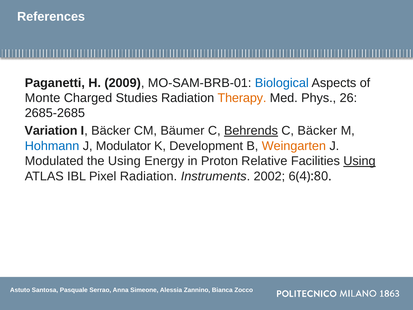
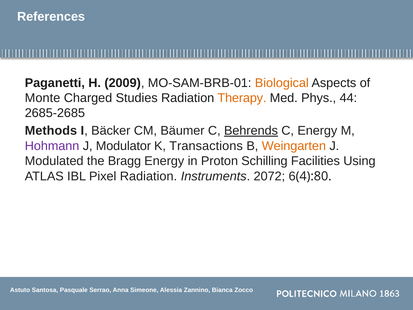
Biological colour: blue -> orange
26: 26 -> 44
Variation: Variation -> Methods
C Bäcker: Bäcker -> Energy
Hohmann colour: blue -> purple
Development: Development -> Transactions
the Using: Using -> Bragg
Relative: Relative -> Schilling
Using at (359, 161) underline: present -> none
2002: 2002 -> 2072
